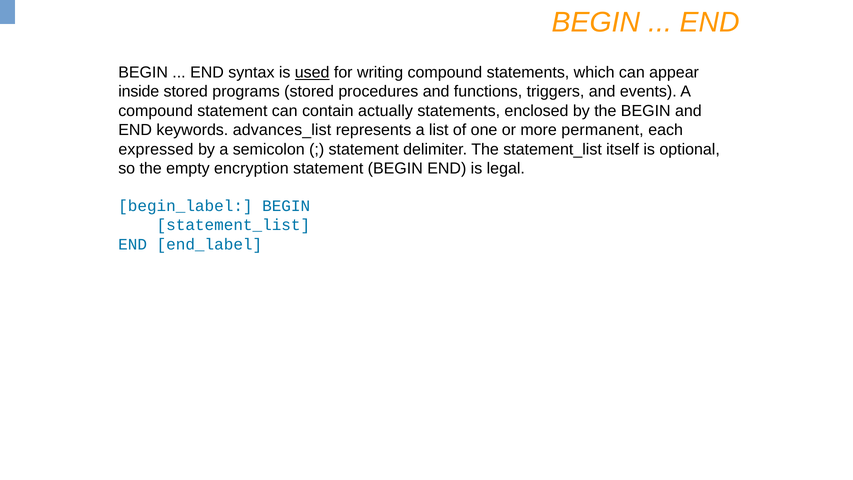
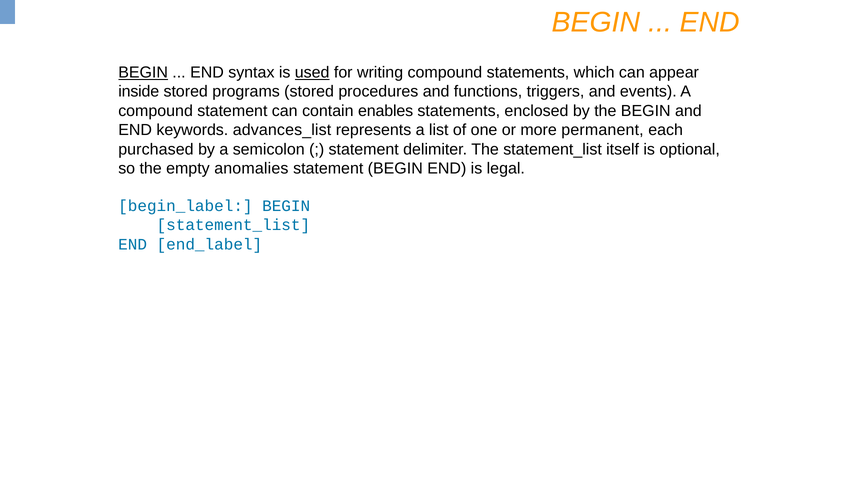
BEGIN at (143, 72) underline: none -> present
actually: actually -> enables
expressed: expressed -> purchased
encryption: encryption -> anomalies
